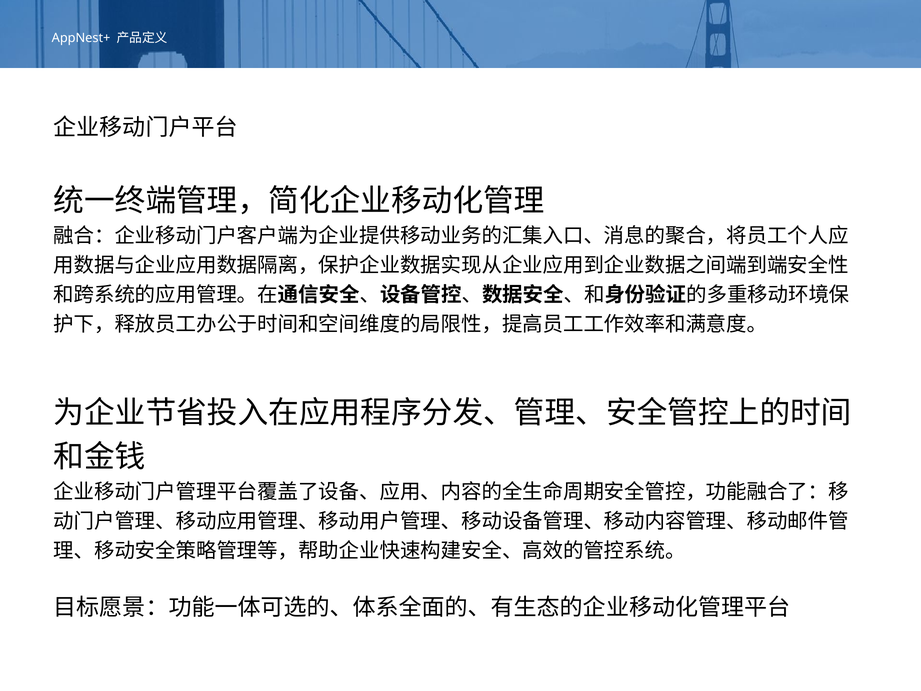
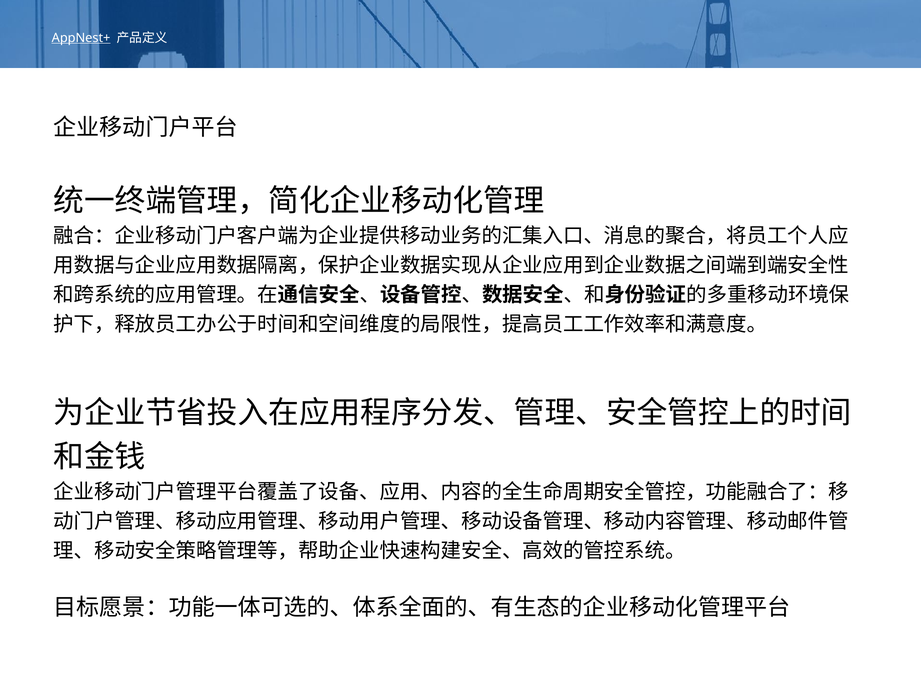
AppNest+ underline: none -> present
